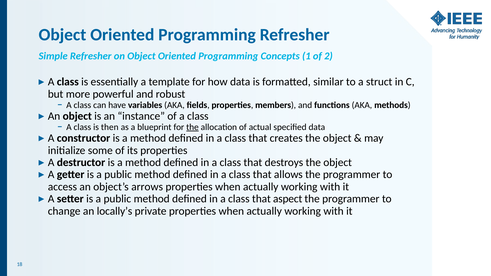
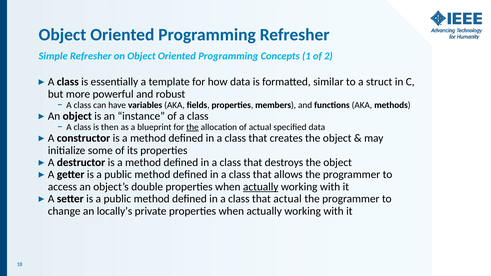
arrows: arrows -> double
actually at (261, 187) underline: none -> present
that aspect: aspect -> actual
